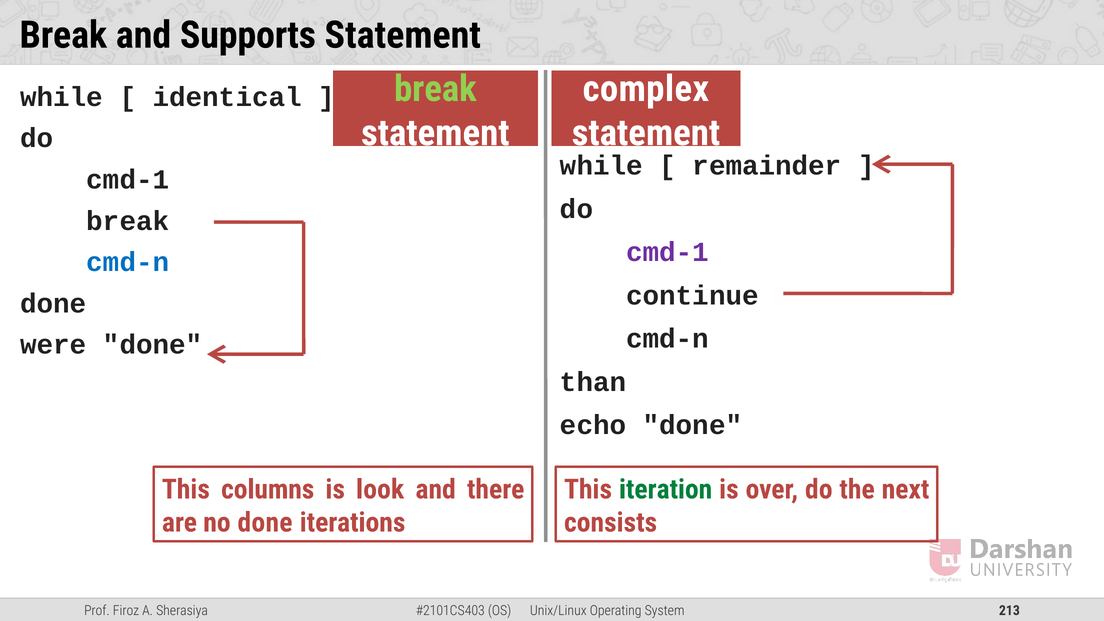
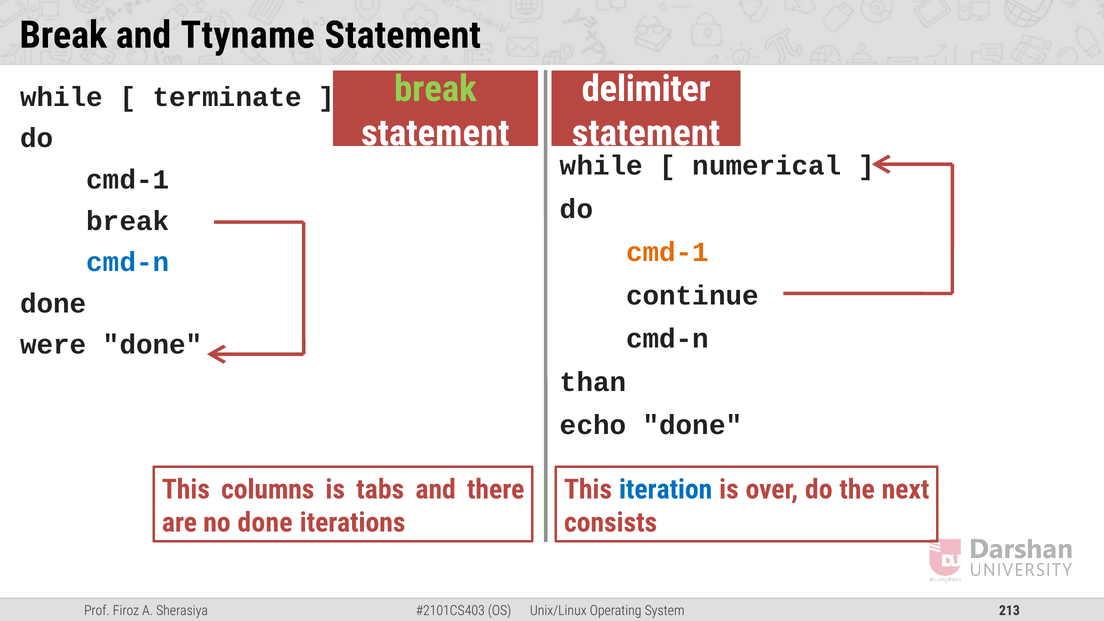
Supports: Supports -> Ttyname
complex: complex -> delimiter
identical: identical -> terminate
remainder: remainder -> numerical
cmd-1 at (668, 252) colour: purple -> orange
look: look -> tabs
iteration colour: green -> blue
